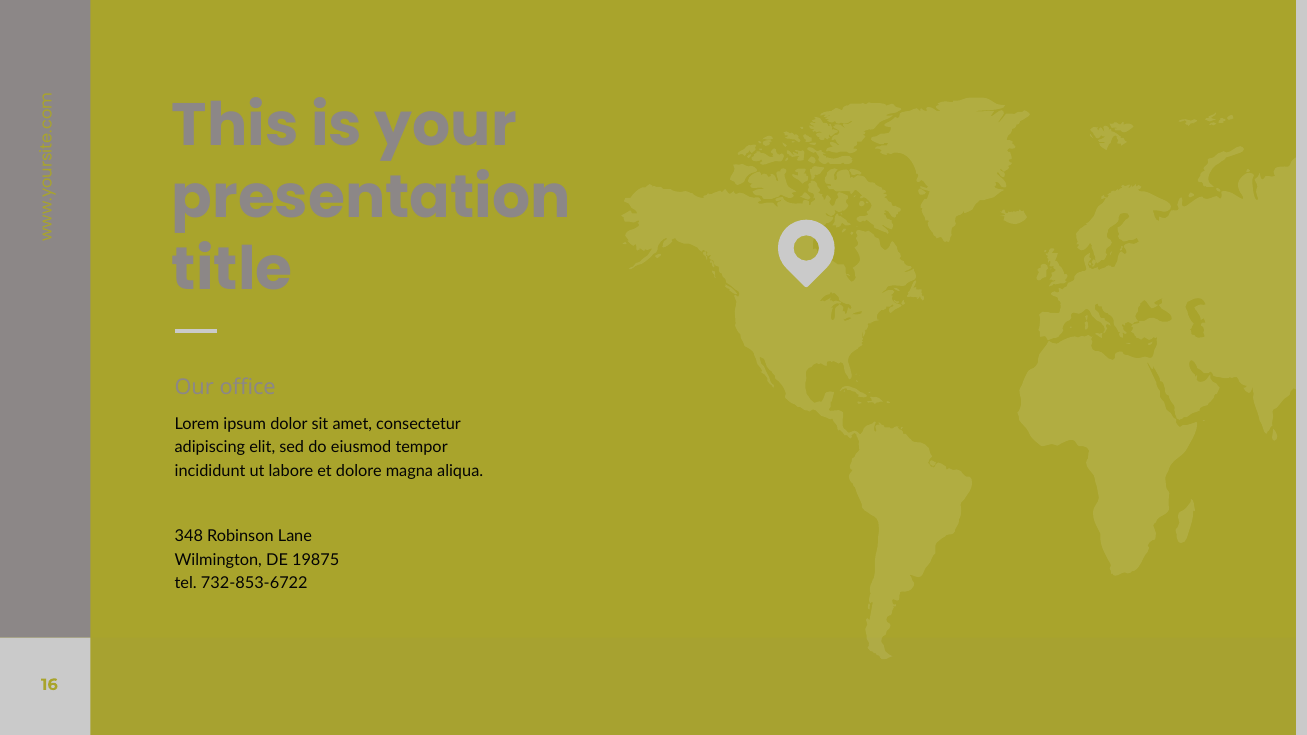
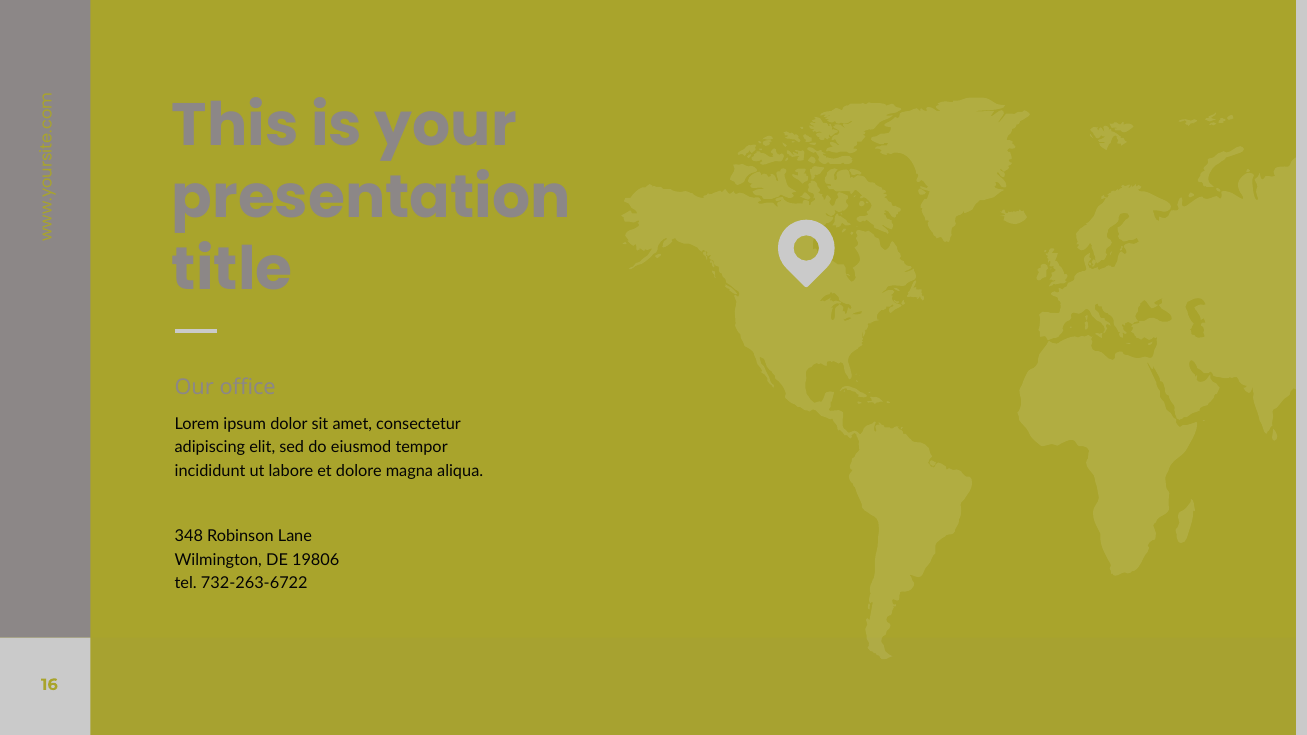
19875: 19875 -> 19806
732-853-6722: 732-853-6722 -> 732-263-6722
